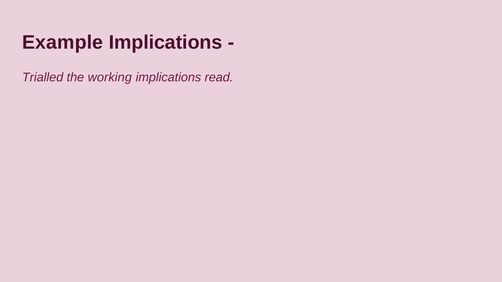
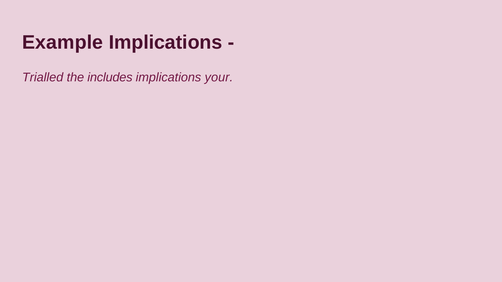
working: working -> includes
read: read -> your
